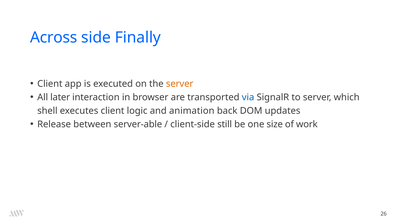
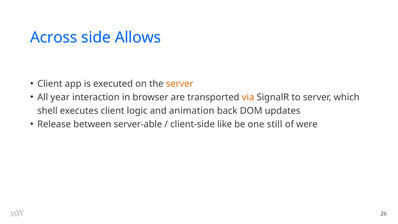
Finally: Finally -> Allows
later: later -> year
via colour: blue -> orange
still: still -> like
size: size -> still
work: work -> were
